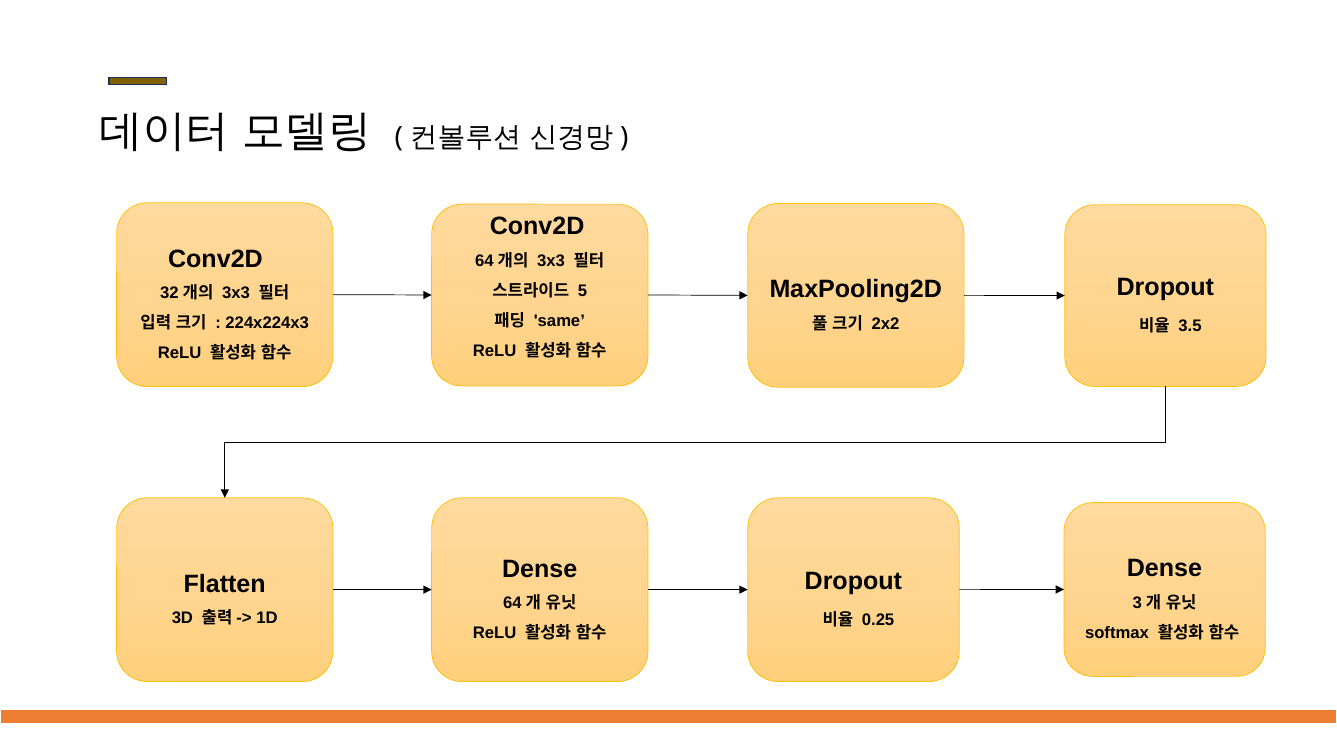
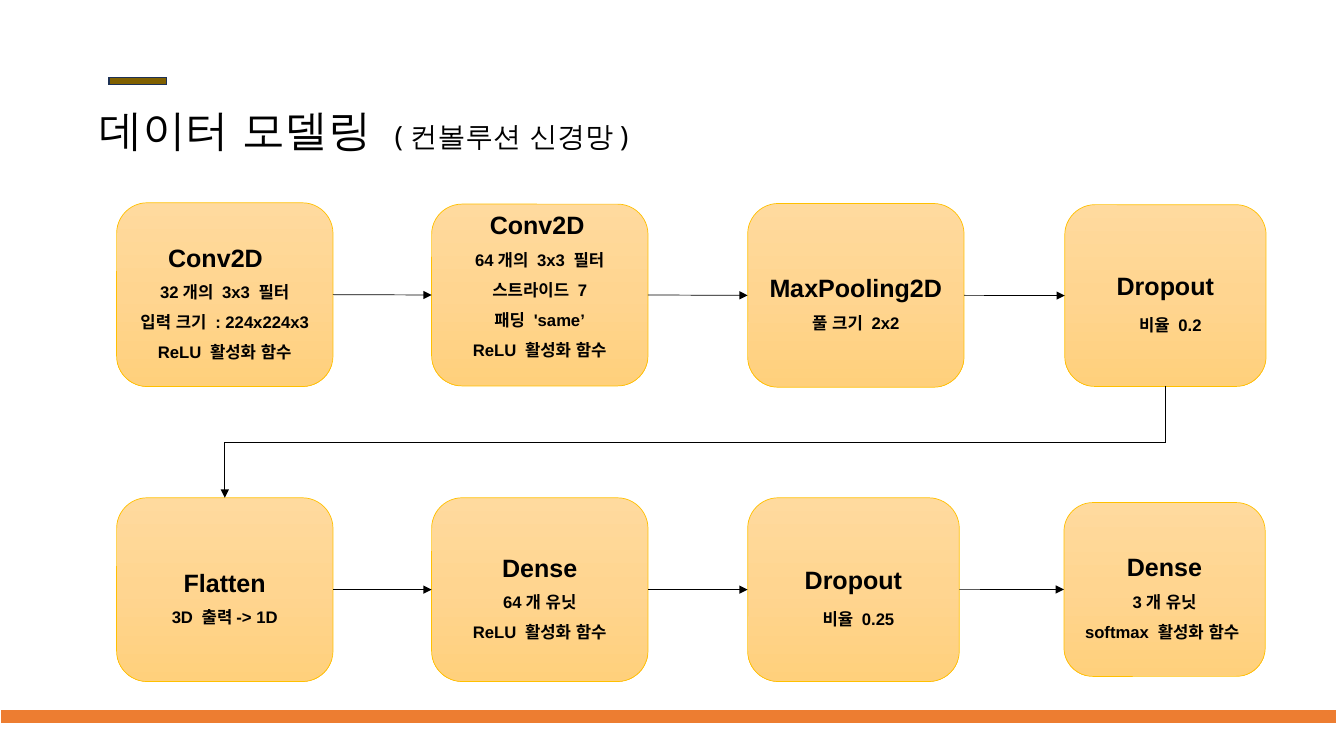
5: 5 -> 7
3.5: 3.5 -> 0.2
